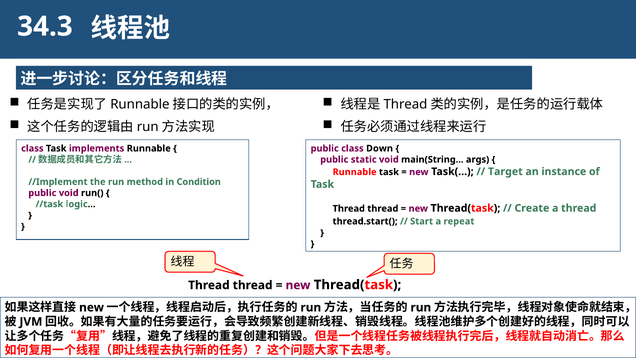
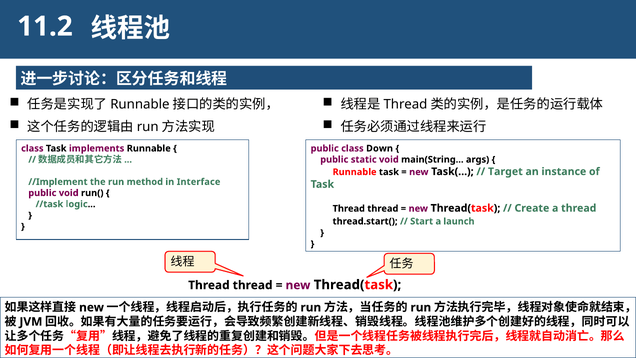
34.3: 34.3 -> 11.2
Condition: Condition -> Interface
repeat: repeat -> launch
